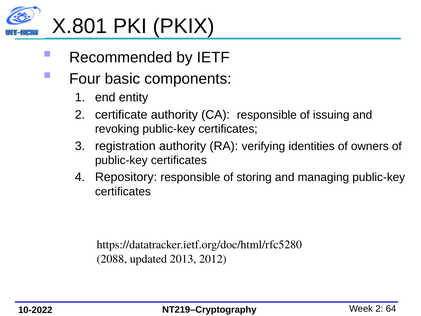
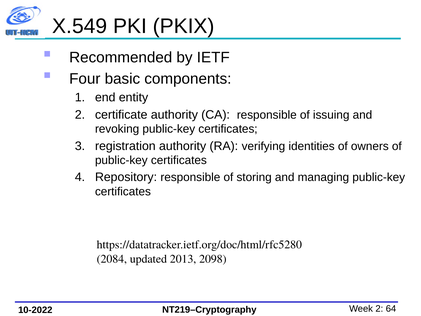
X.801: X.801 -> X.549
2088: 2088 -> 2084
2012: 2012 -> 2098
